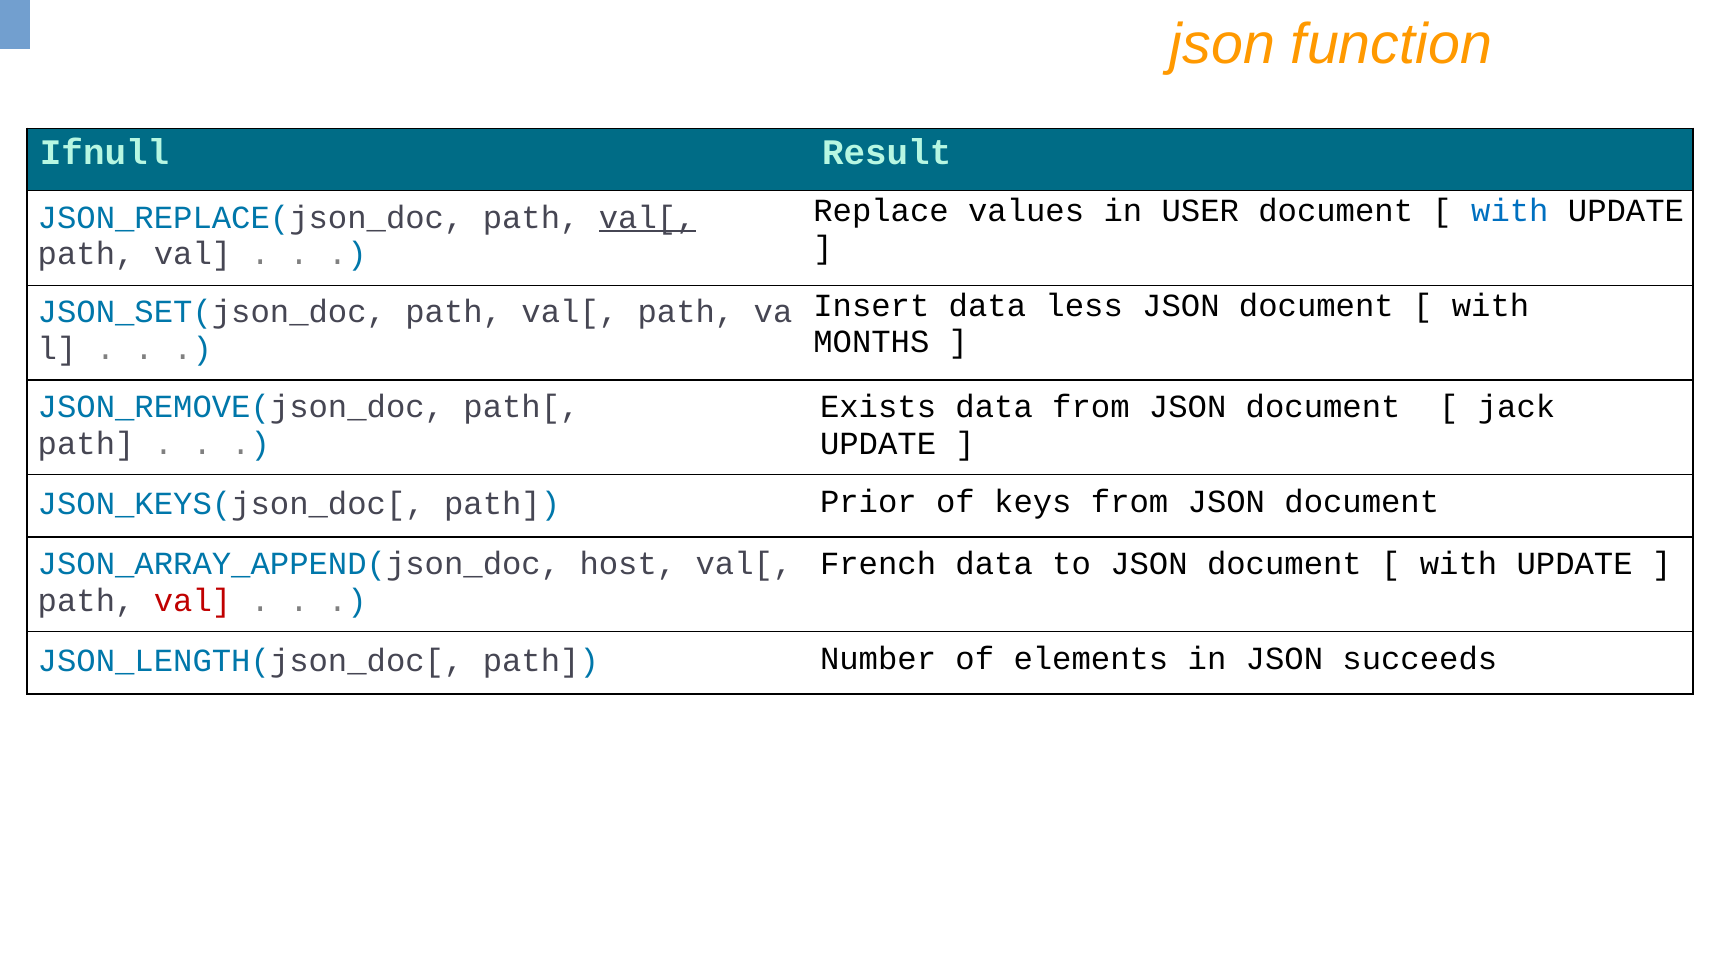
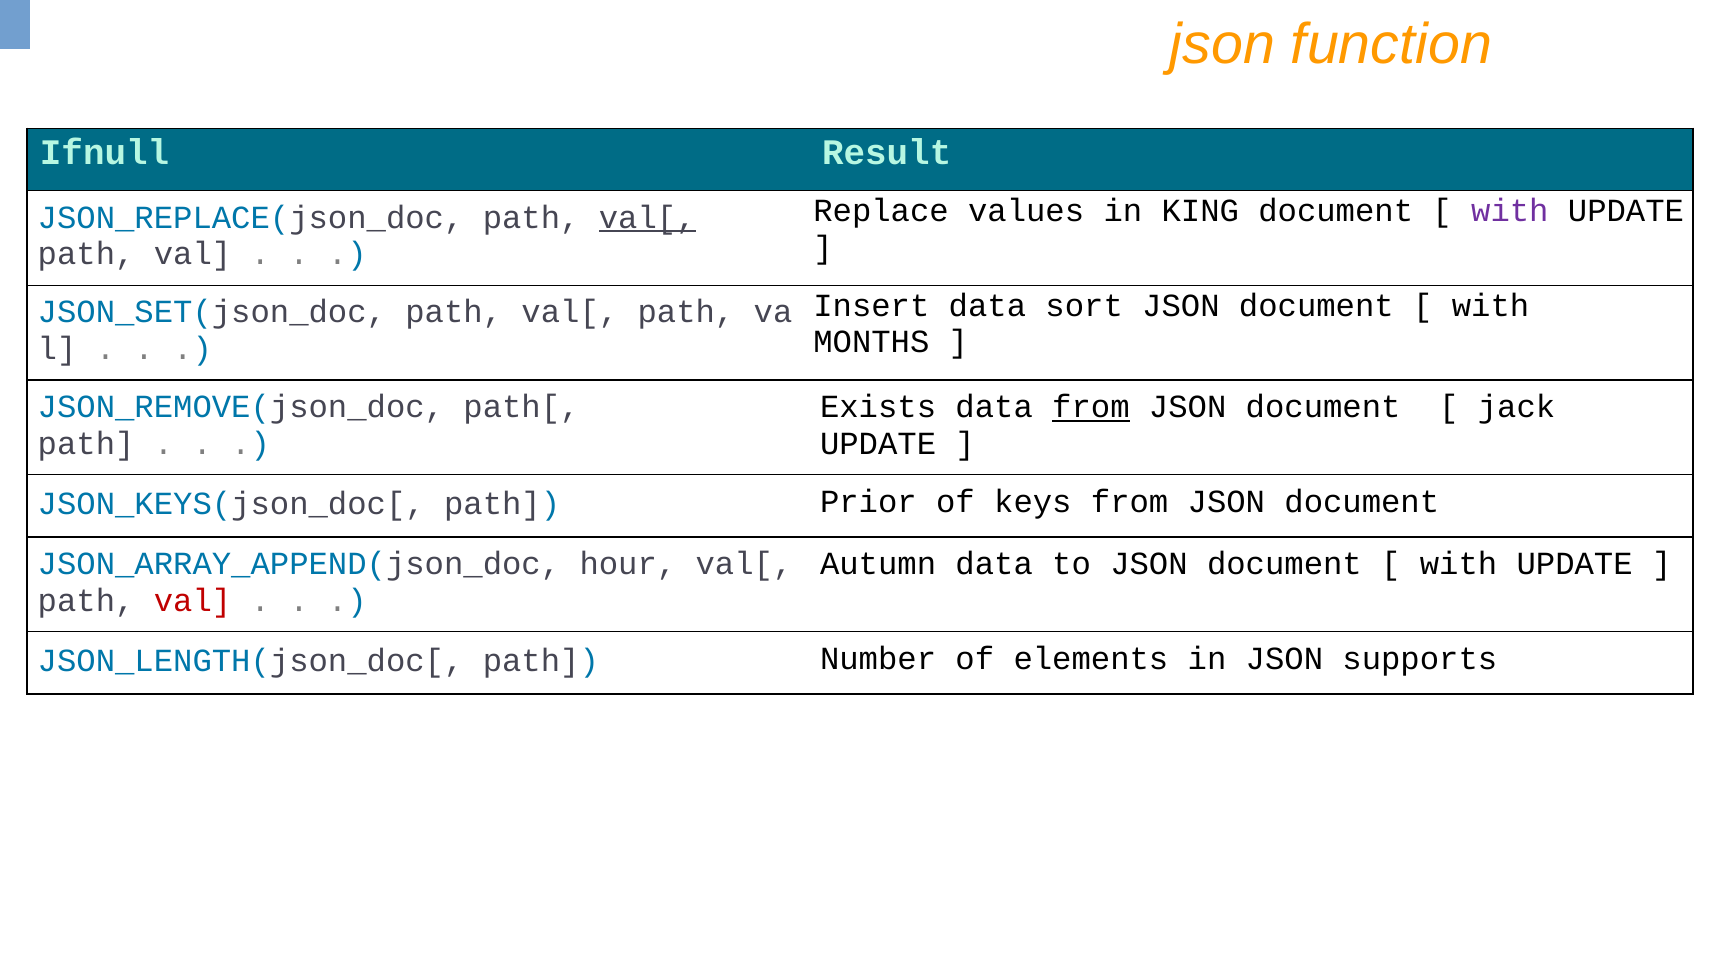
USER: USER -> KING
with at (1510, 211) colour: blue -> purple
less: less -> sort
from at (1091, 407) underline: none -> present
host: host -> hour
French: French -> Autumn
succeeds: succeeds -> supports
